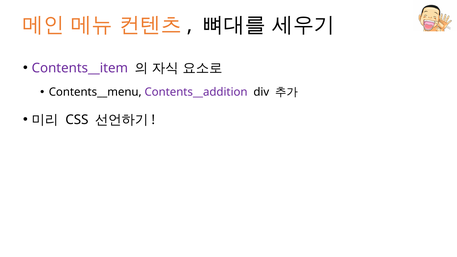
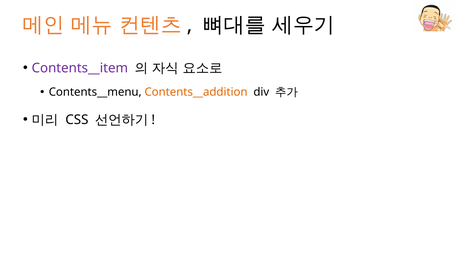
Contents__addition colour: purple -> orange
